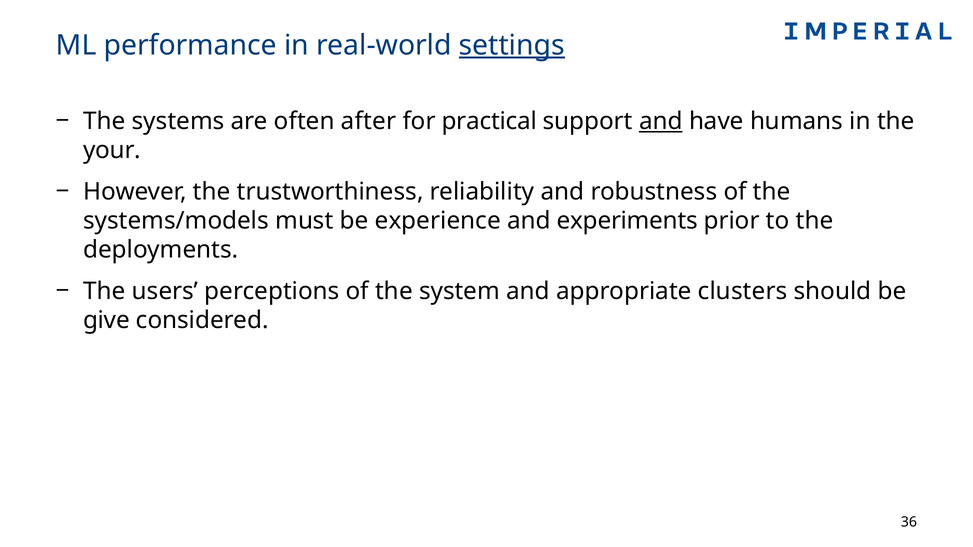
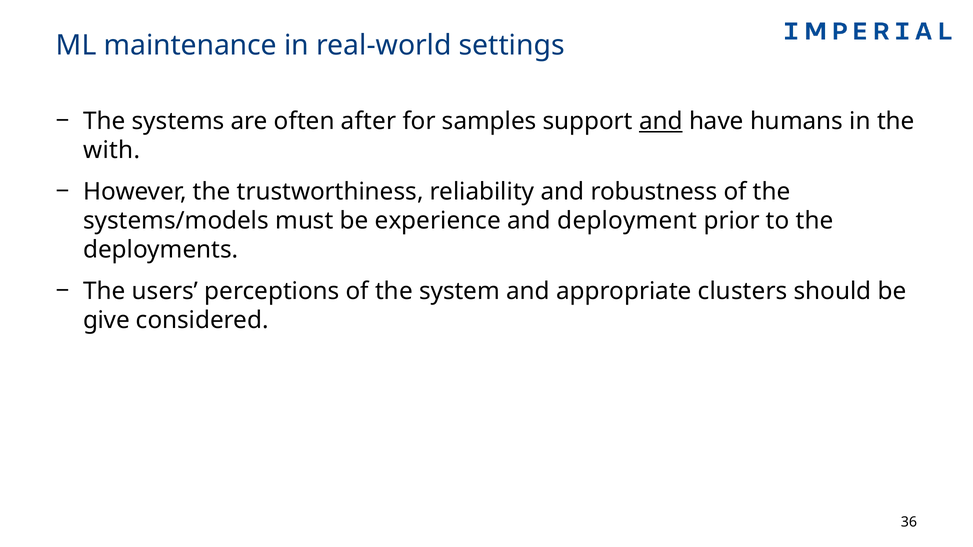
performance: performance -> maintenance
settings underline: present -> none
practical: practical -> samples
your: your -> with
experiments: experiments -> deployment
